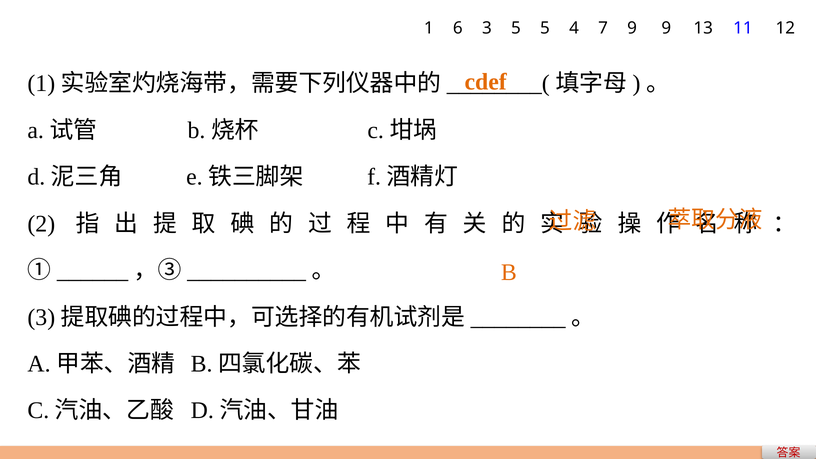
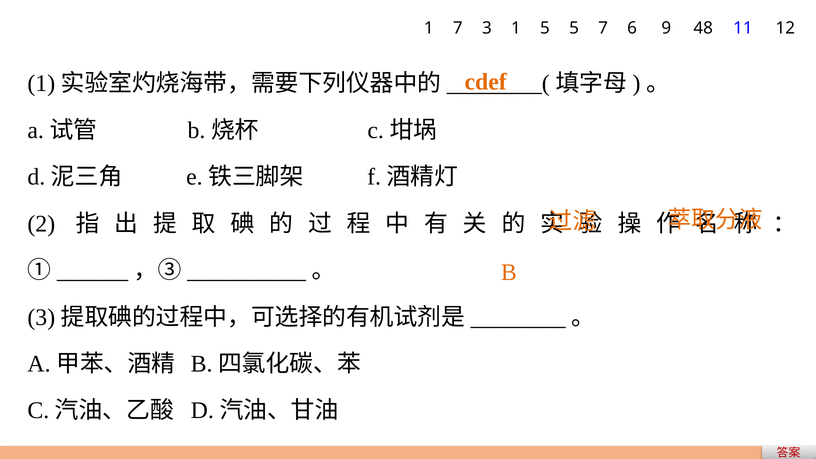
1 6: 6 -> 7
3 5: 5 -> 1
5 4: 4 -> 5
7 9: 9 -> 6
13: 13 -> 48
